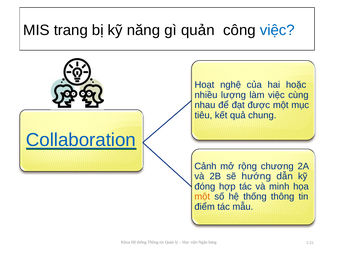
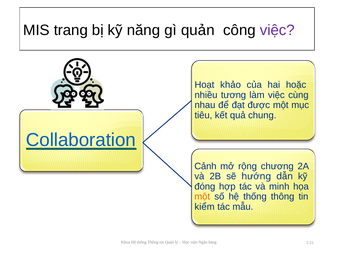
việc at (277, 30) colour: blue -> purple
nghệ: nghệ -> khảo
lượng: lượng -> tương
điểm: điểm -> kiểm
